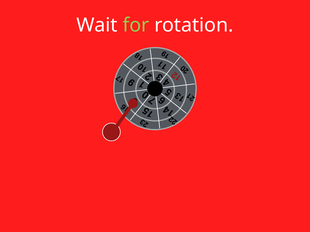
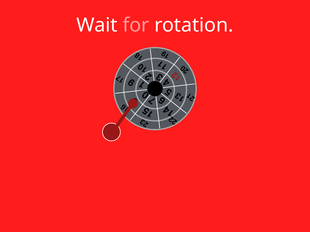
for colour: light green -> pink
